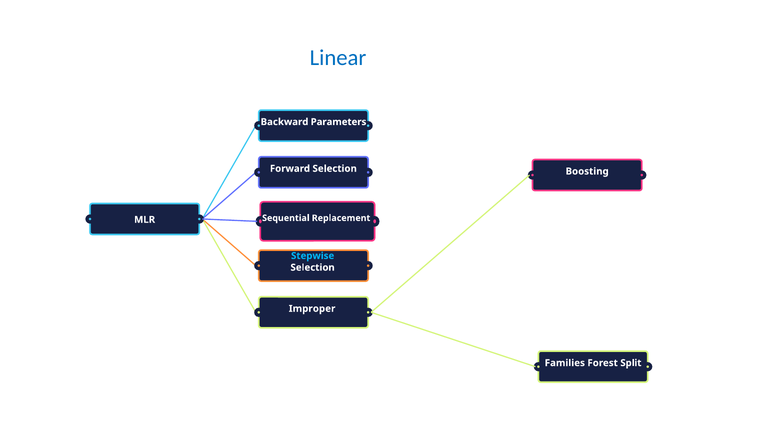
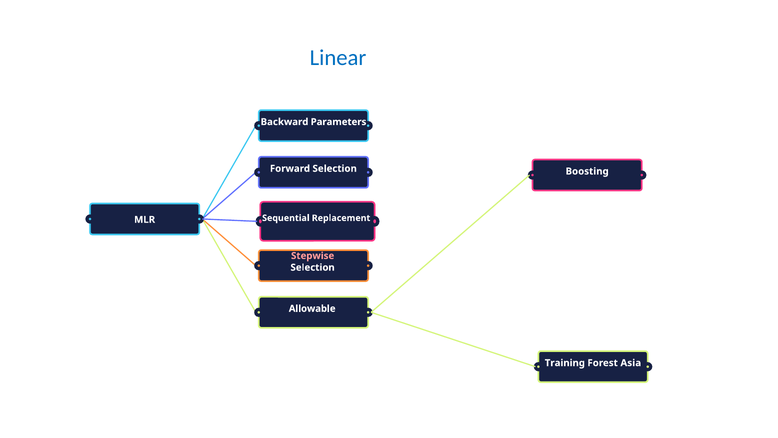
Stepwise colour: light blue -> pink
Improper: Improper -> Allowable
Families: Families -> Training
Split: Split -> Asia
